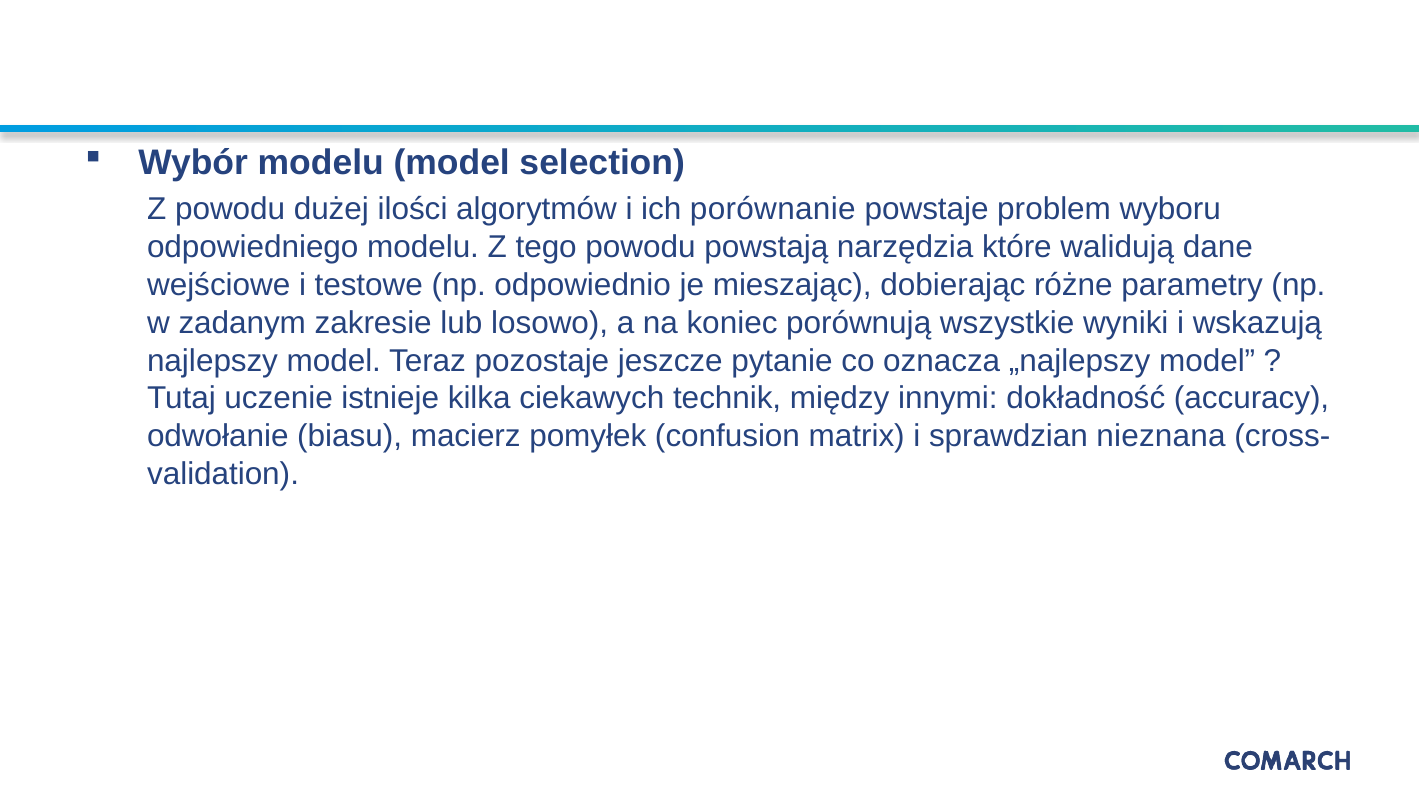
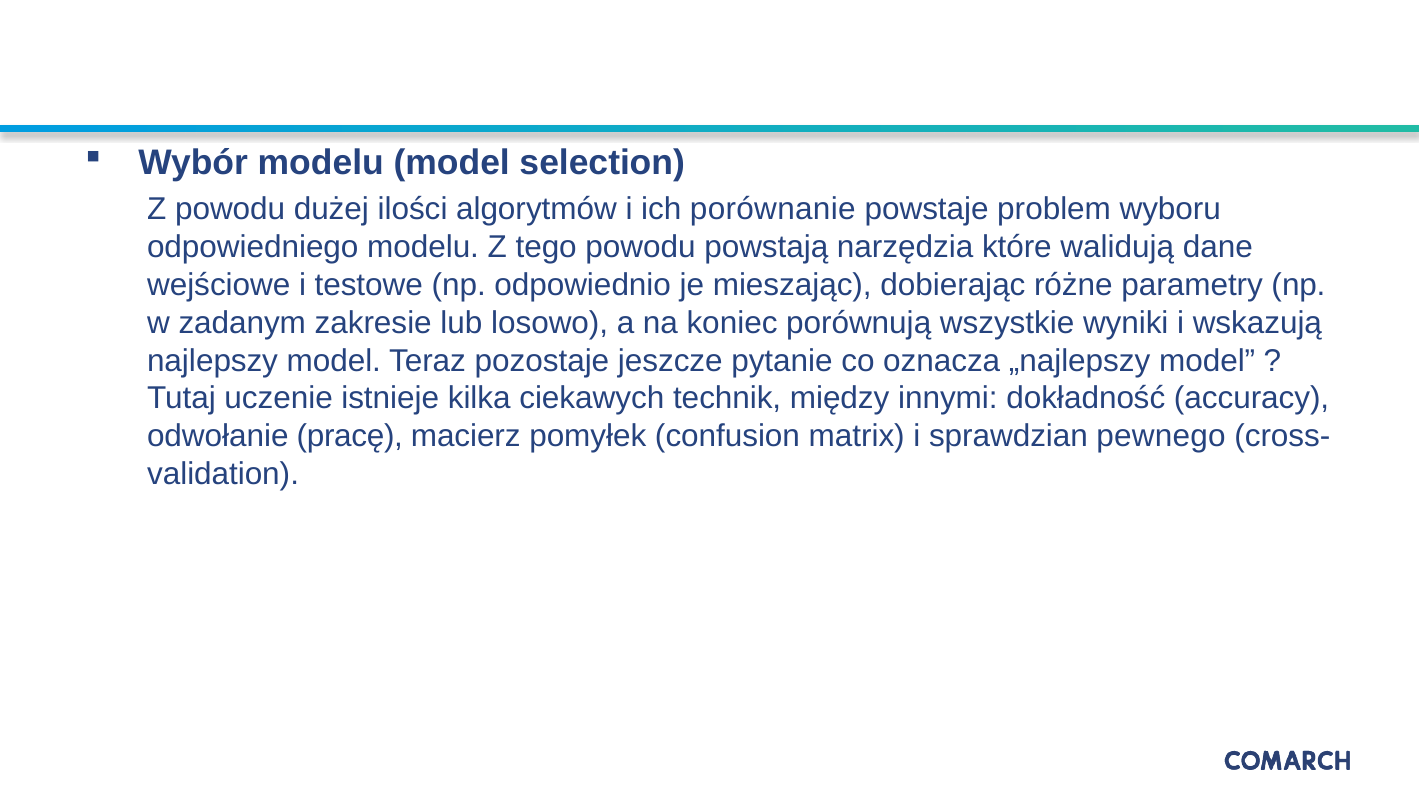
biasu: biasu -> pracę
nieznana: nieznana -> pewnego
